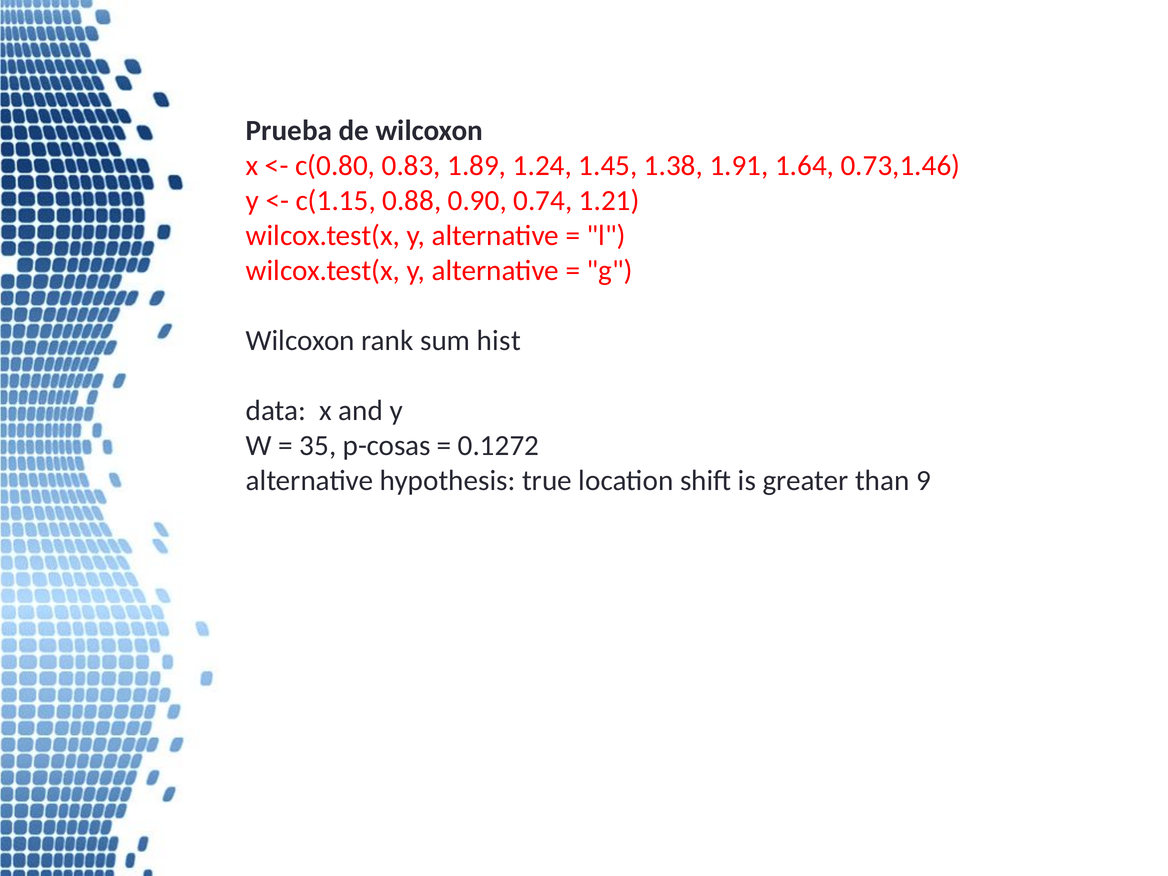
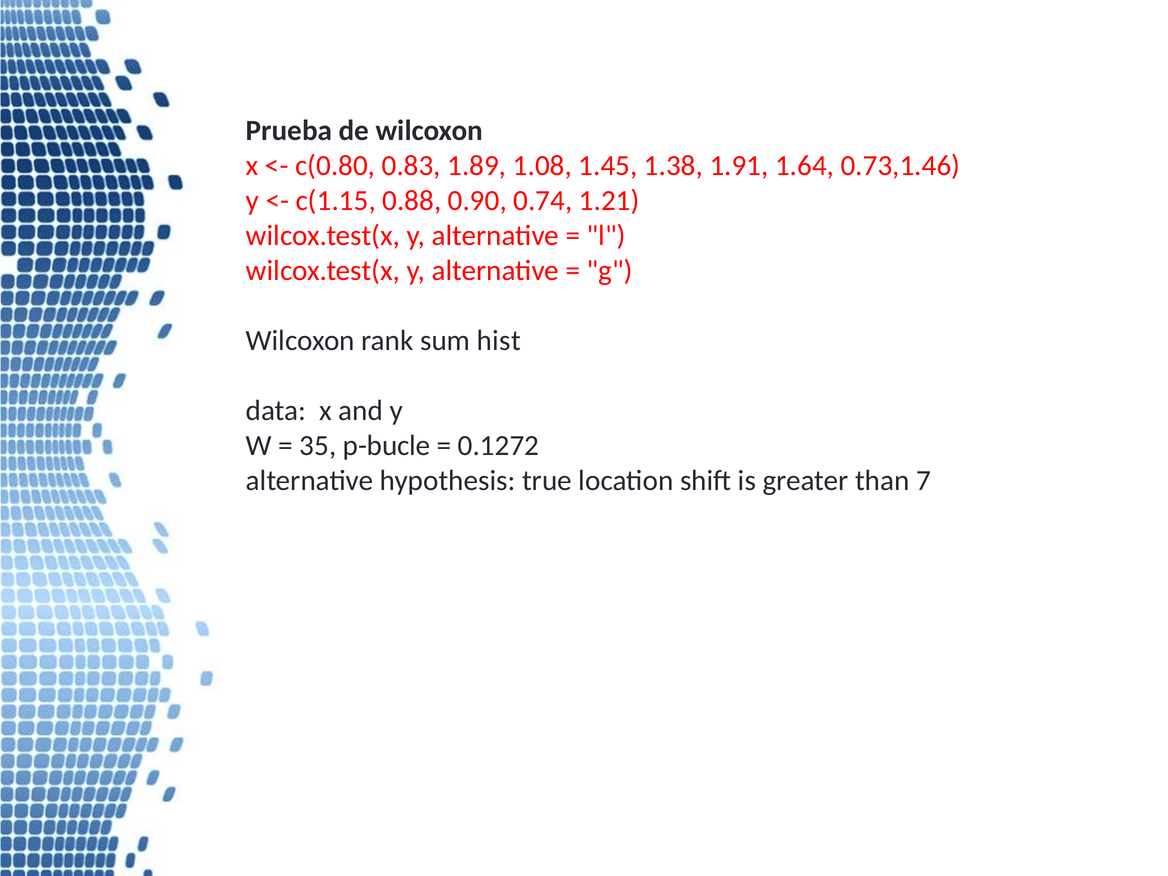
1.24: 1.24 -> 1.08
p-cosas: p-cosas -> p-bucle
9: 9 -> 7
